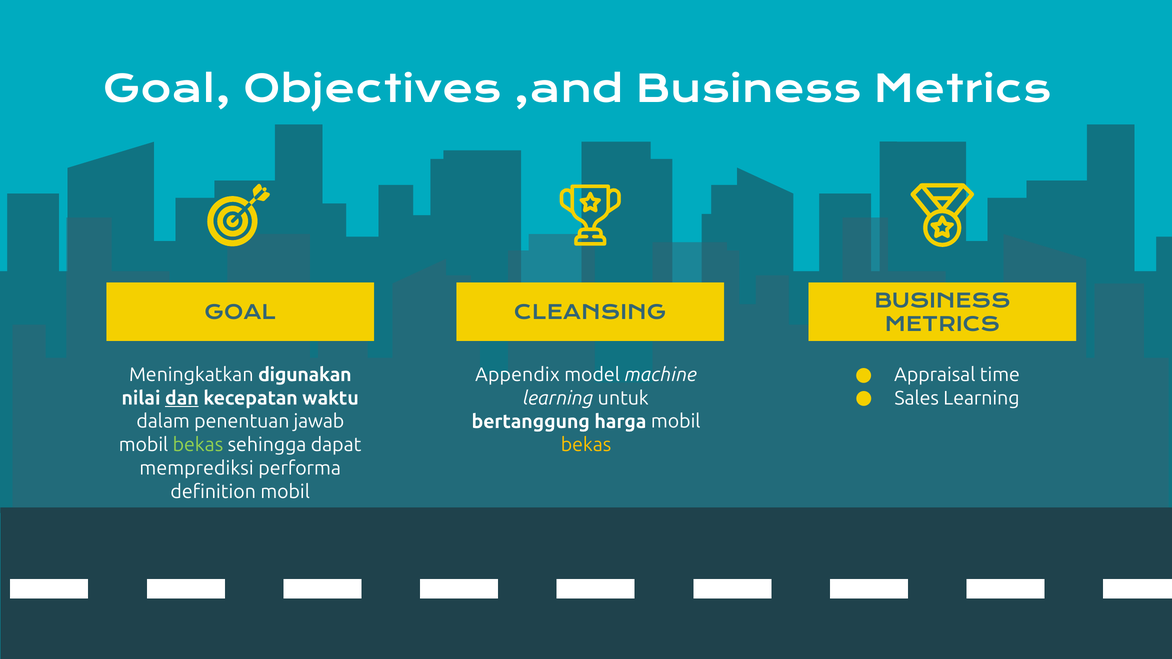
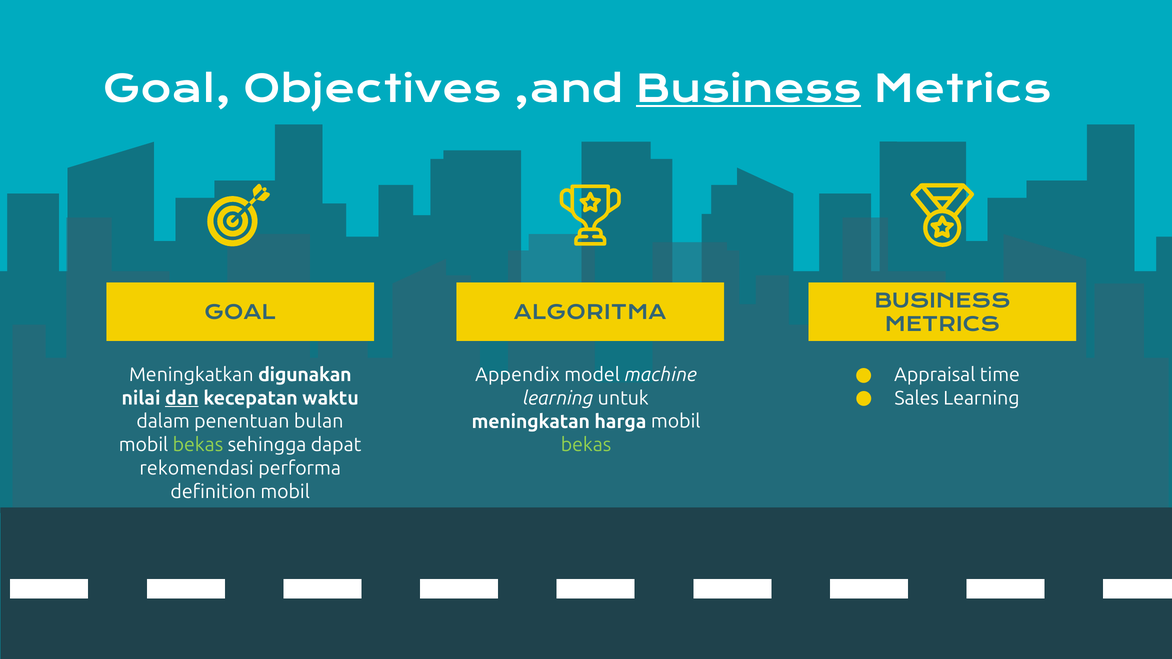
Business at (749, 90) underline: none -> present
CLEANSING: CLEANSING -> ALGORITMA
bertanggung: bertanggung -> meningkatan
jawab: jawab -> bulan
bekas at (586, 445) colour: yellow -> light green
memprediksi: memprediksi -> rekomendasi
